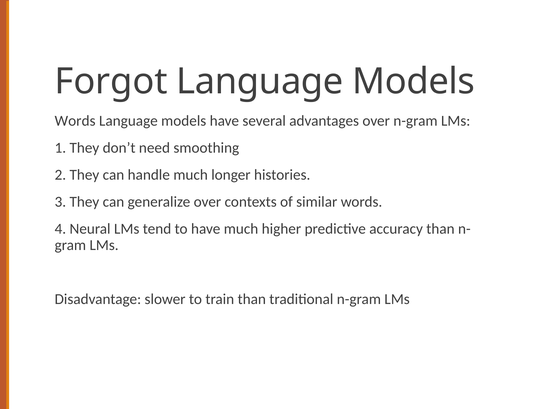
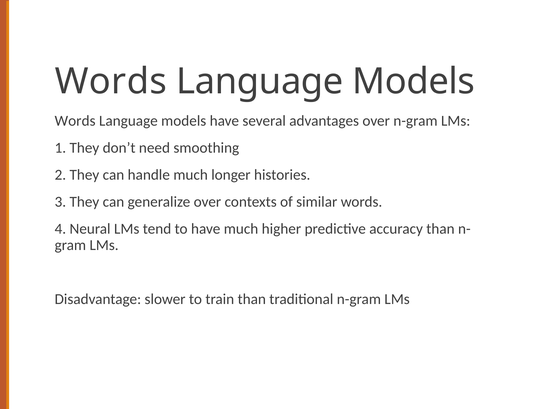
Forgot at (111, 82): Forgot -> Words
